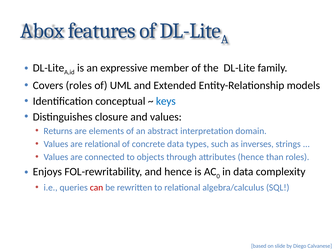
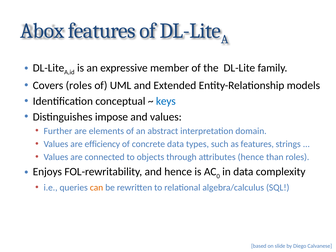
closure: closure -> impose
Returns: Returns -> Further
are relational: relational -> efficiency
as inverses: inverses -> features
can colour: red -> orange
